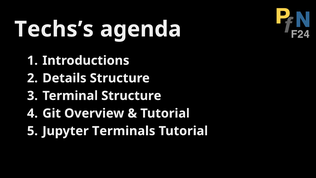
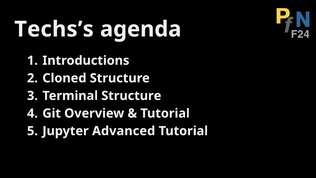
Details: Details -> Cloned
Terminals: Terminals -> Advanced
